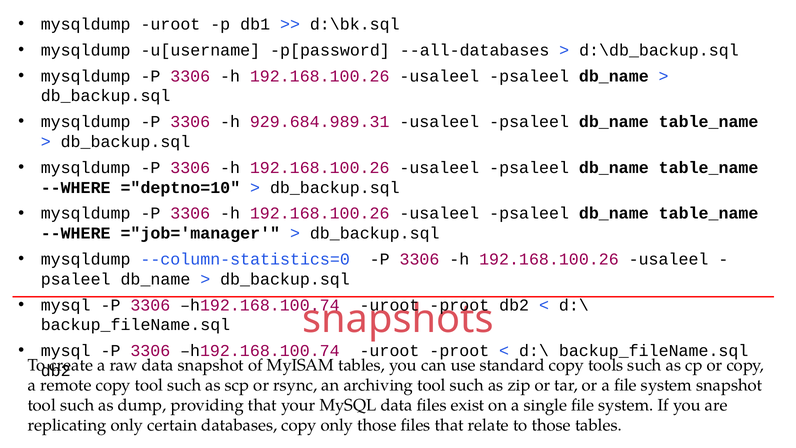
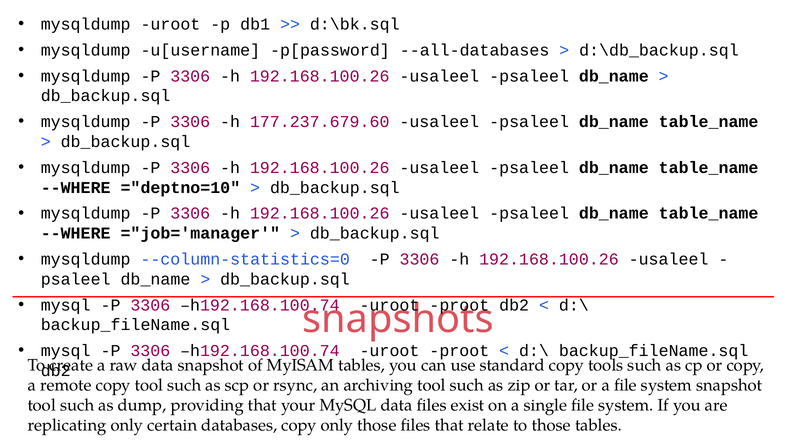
929.684.989.31: 929.684.989.31 -> 177.237.679.60
